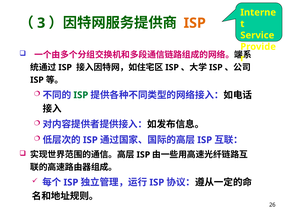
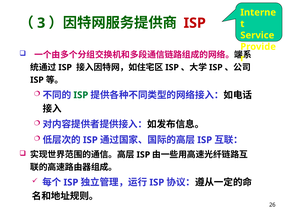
ISP at (195, 23) colour: orange -> red
